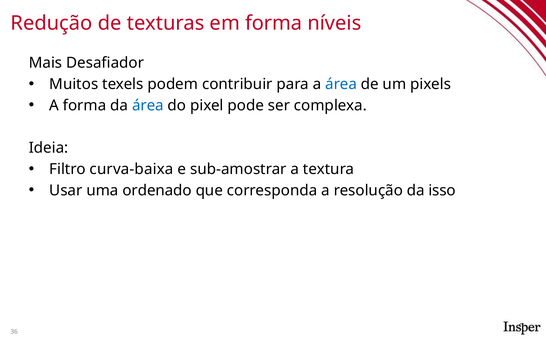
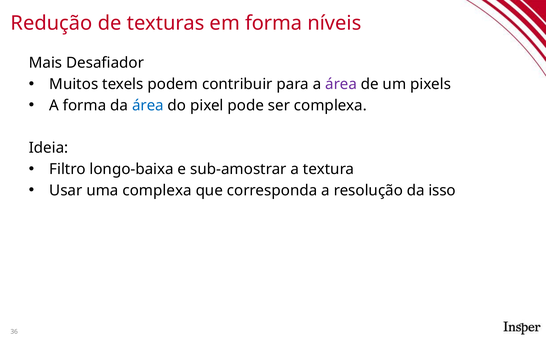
área at (341, 84) colour: blue -> purple
curva-baixa: curva-baixa -> longo-baixa
uma ordenado: ordenado -> complexa
